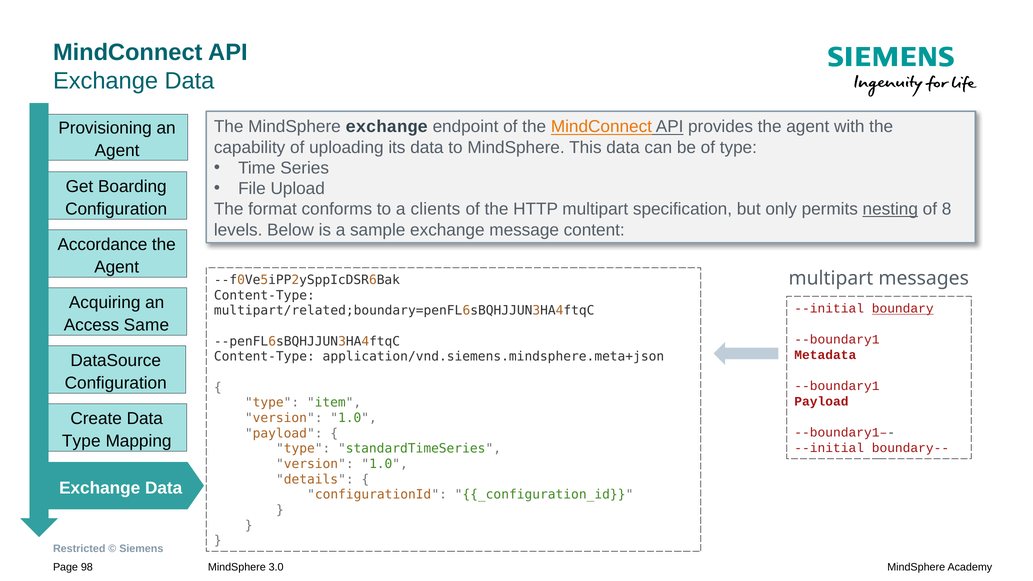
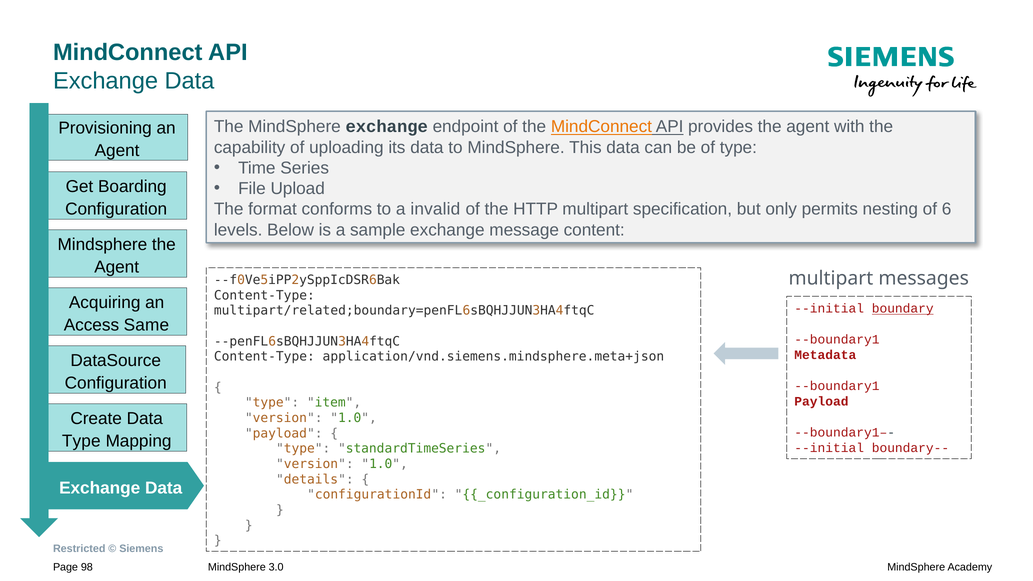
clients: clients -> invalid
nesting underline: present -> none
8: 8 -> 6
Accordance at (102, 244): Accordance -> Mindsphere
